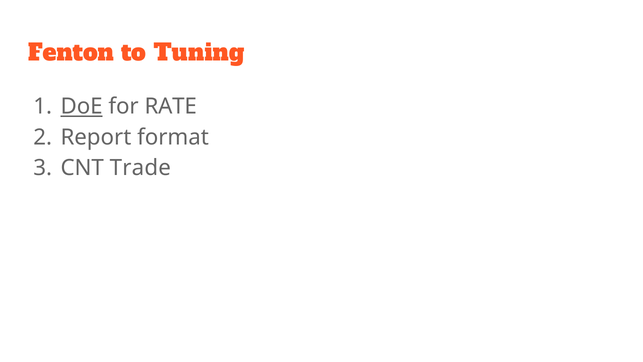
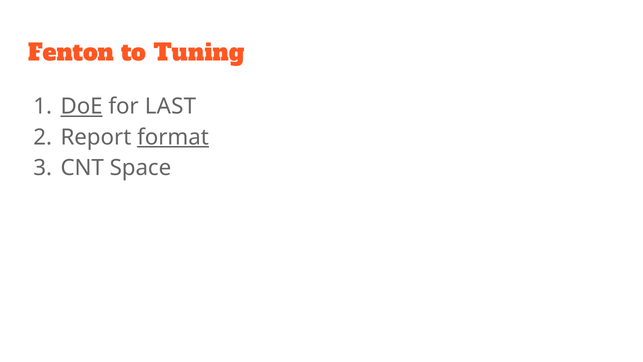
RATE: RATE -> LAST
format underline: none -> present
Trade: Trade -> Space
